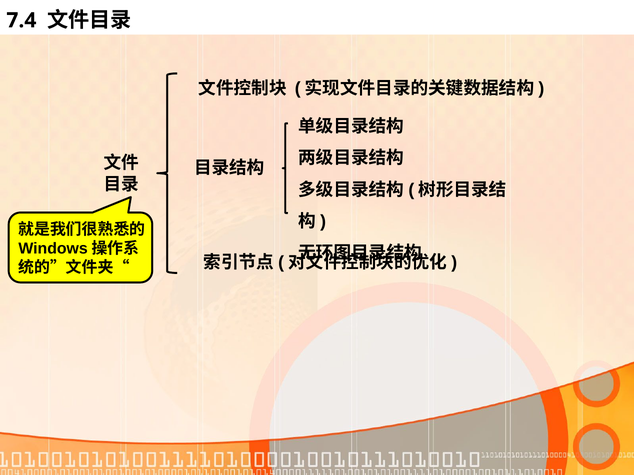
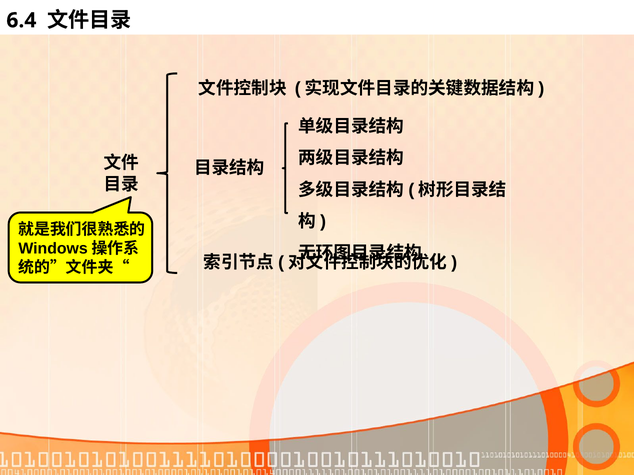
7.4: 7.4 -> 6.4
